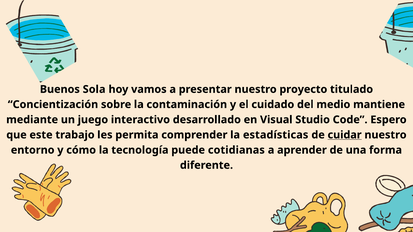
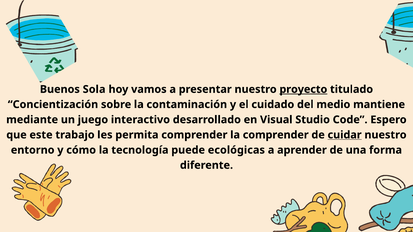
proyecto underline: none -> present
la estadísticas: estadísticas -> comprender
cotidianas: cotidianas -> ecológicas
